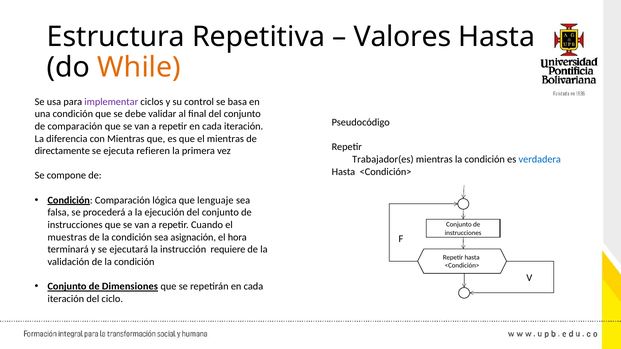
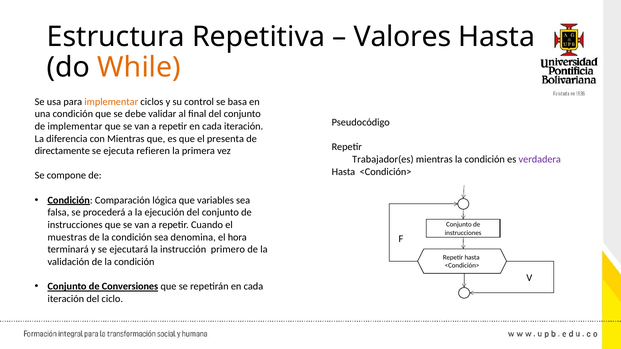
implementar at (111, 102) colour: purple -> orange
de comparación: comparación -> implementar
el mientras: mientras -> presenta
verdadera colour: blue -> purple
lenguaje: lenguaje -> variables
asignación: asignación -> denomina
requiere: requiere -> primero
Dimensiones: Dimensiones -> Conversiones
